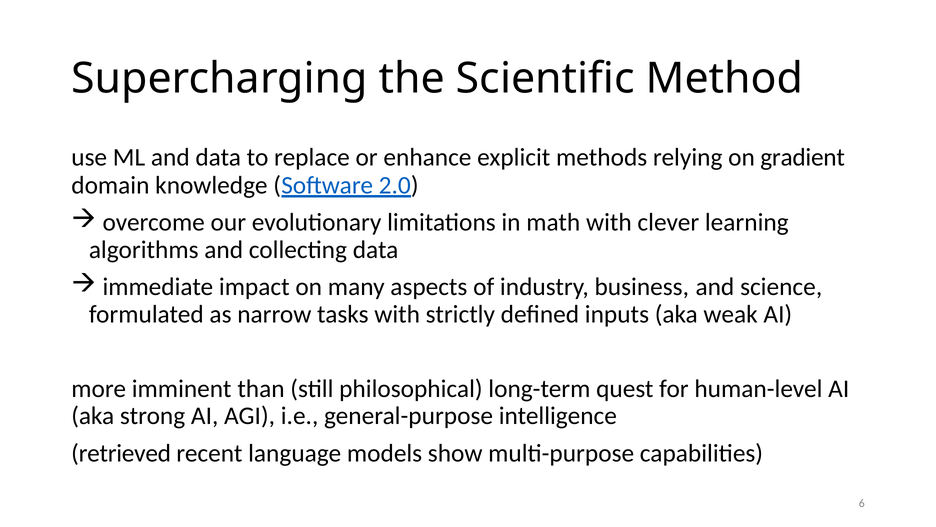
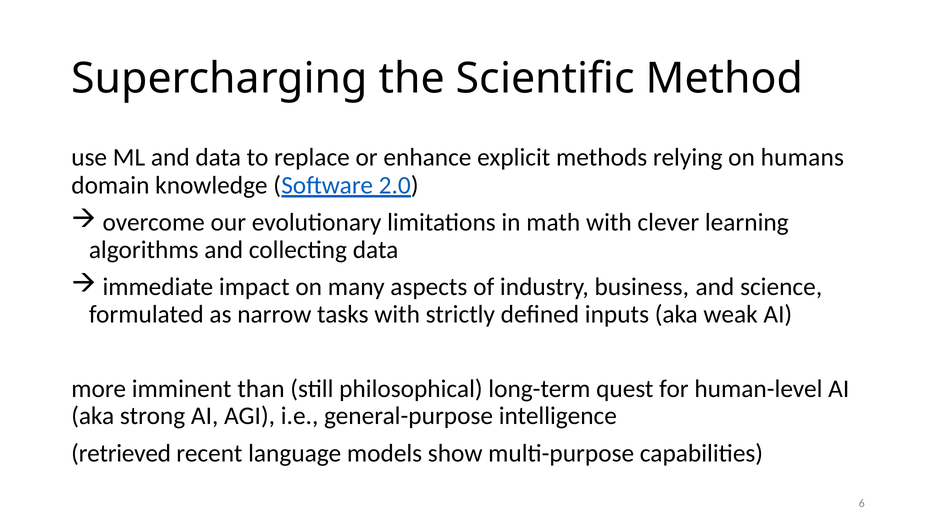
gradient: gradient -> humans
